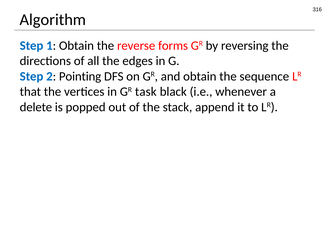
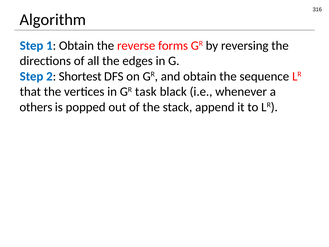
Pointing: Pointing -> Shortest
delete: delete -> others
